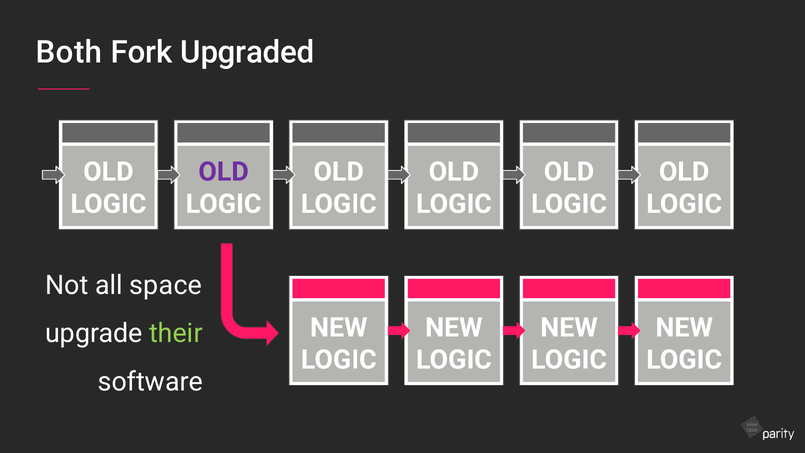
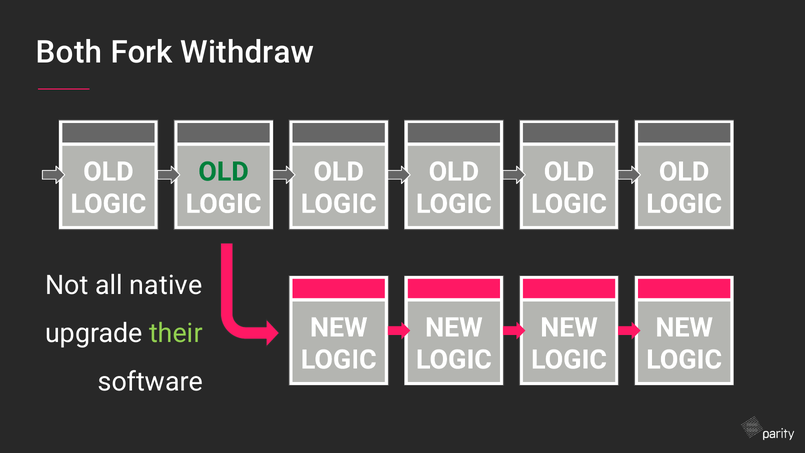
Upgraded: Upgraded -> Withdraw
OLD at (224, 172) colour: purple -> green
space: space -> native
